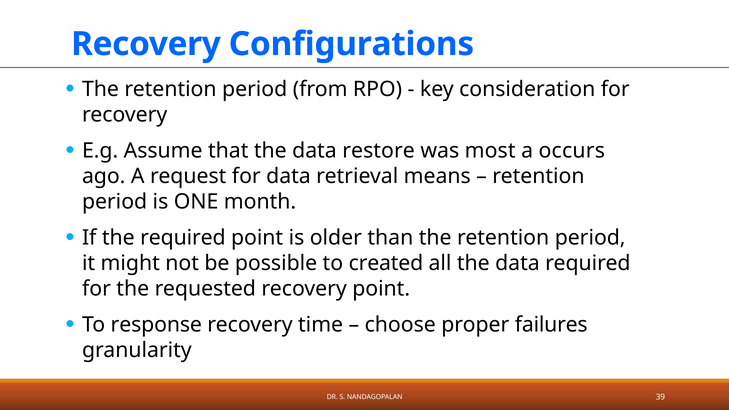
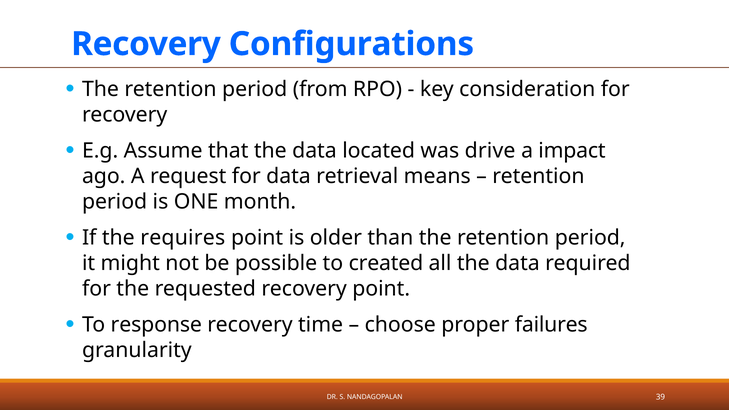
restore: restore -> located
most: most -> drive
occurs: occurs -> impact
the required: required -> requires
